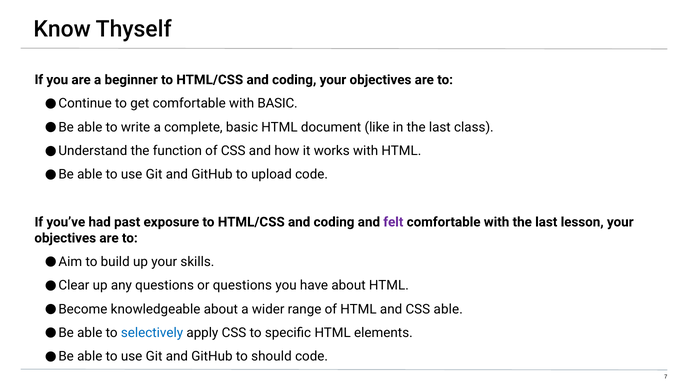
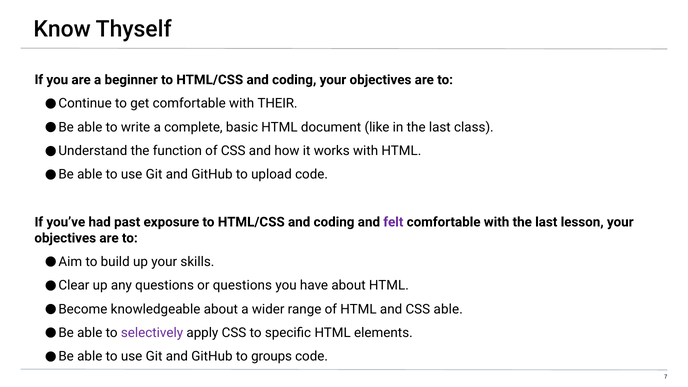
with BASIC: BASIC -> THEIR
selectively colour: blue -> purple
should: should -> groups
